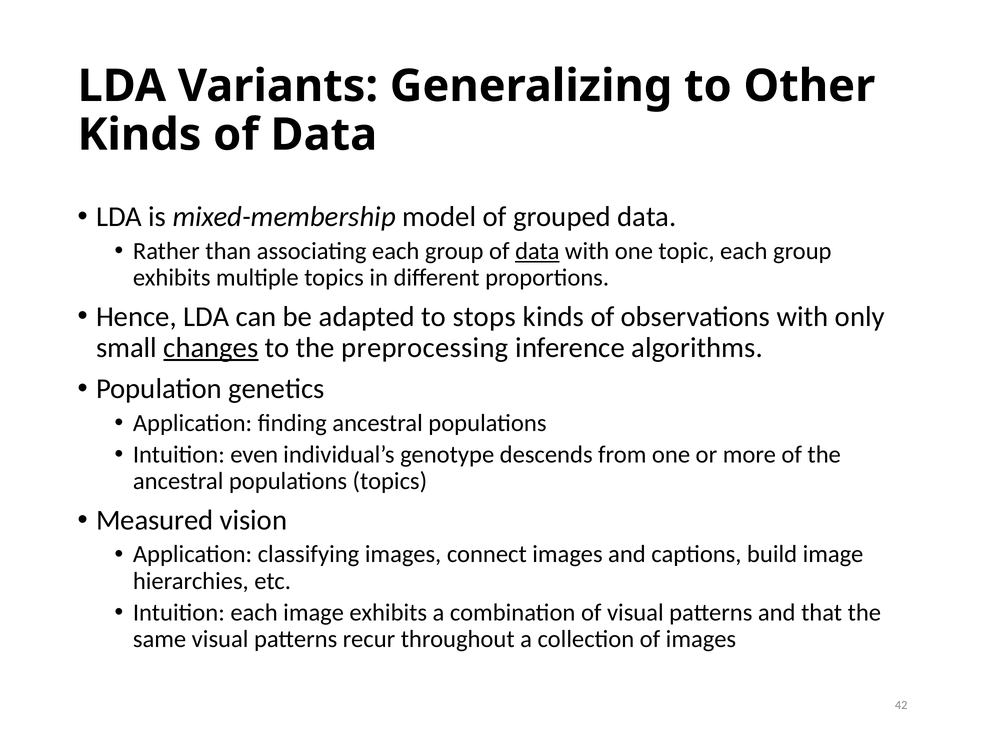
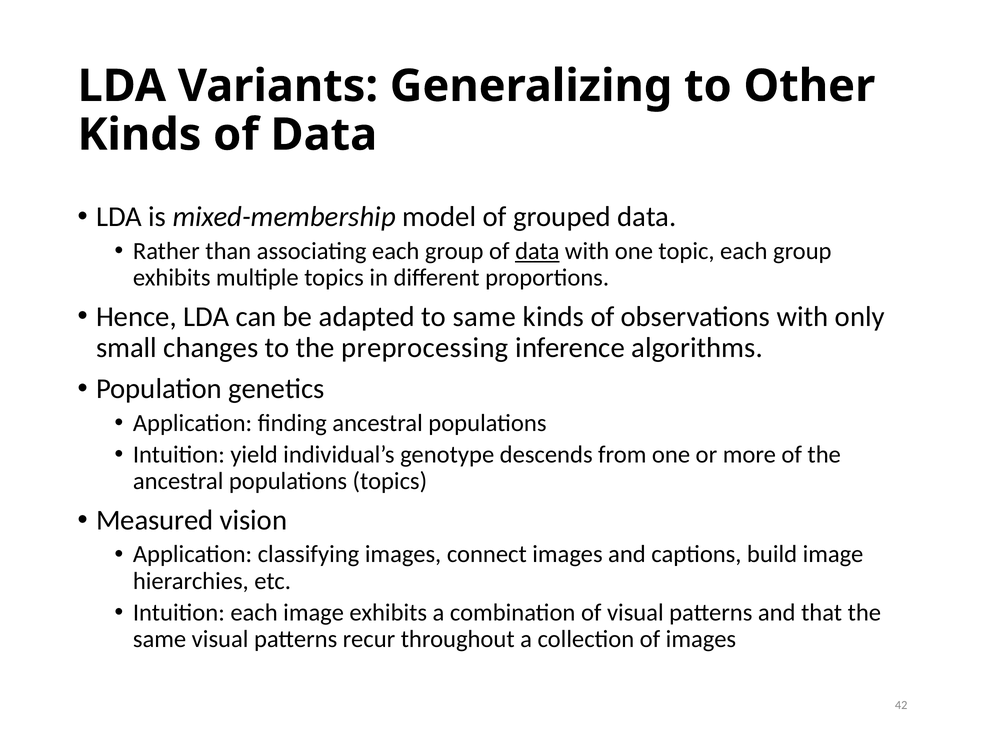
to stops: stops -> same
changes underline: present -> none
even: even -> yield
